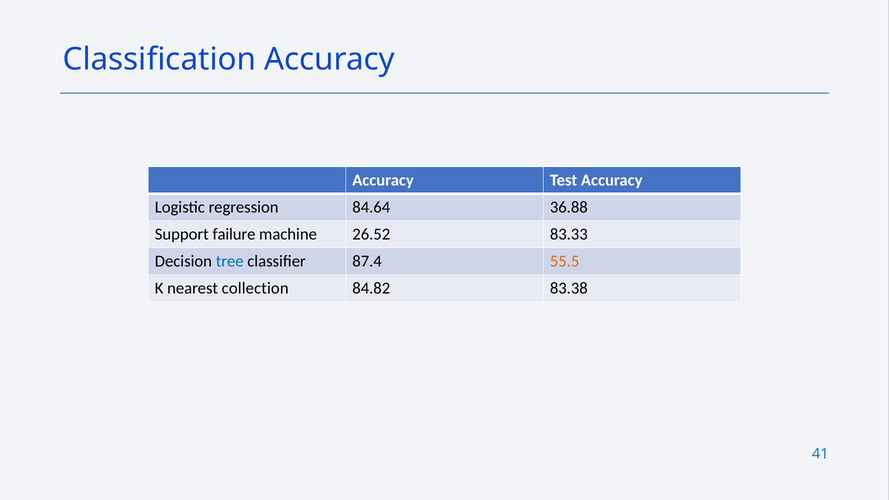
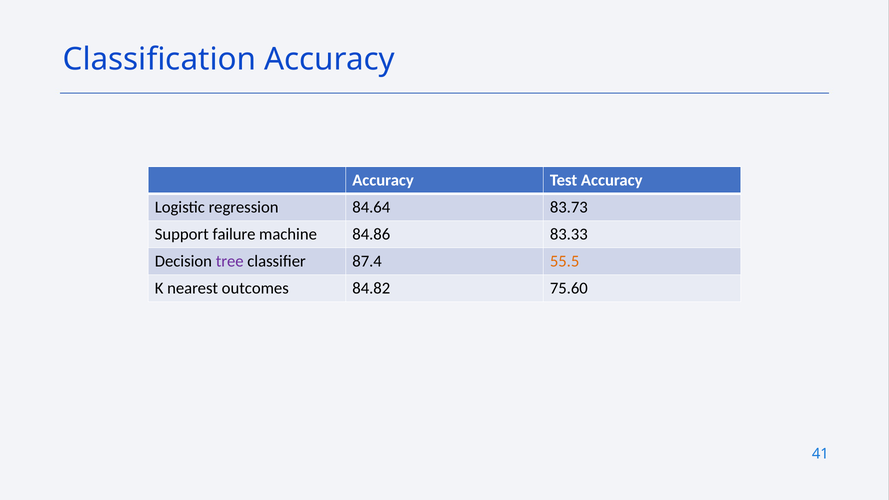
36.88: 36.88 -> 83.73
26.52: 26.52 -> 84.86
tree colour: blue -> purple
collection: collection -> outcomes
83.38: 83.38 -> 75.60
